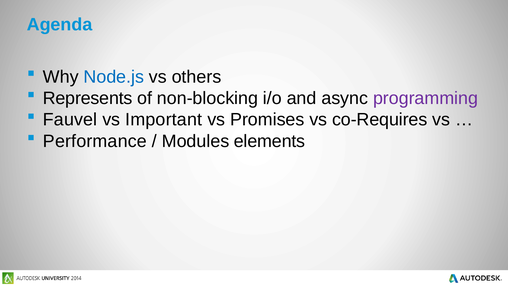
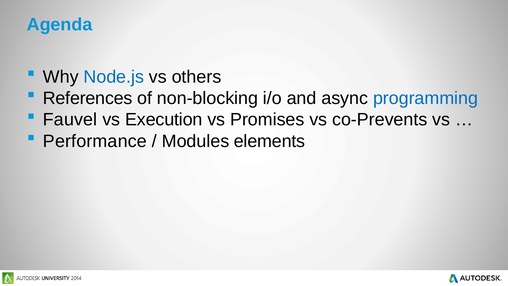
Represents: Represents -> References
programming colour: purple -> blue
Important: Important -> Execution
co-Requires: co-Requires -> co-Prevents
